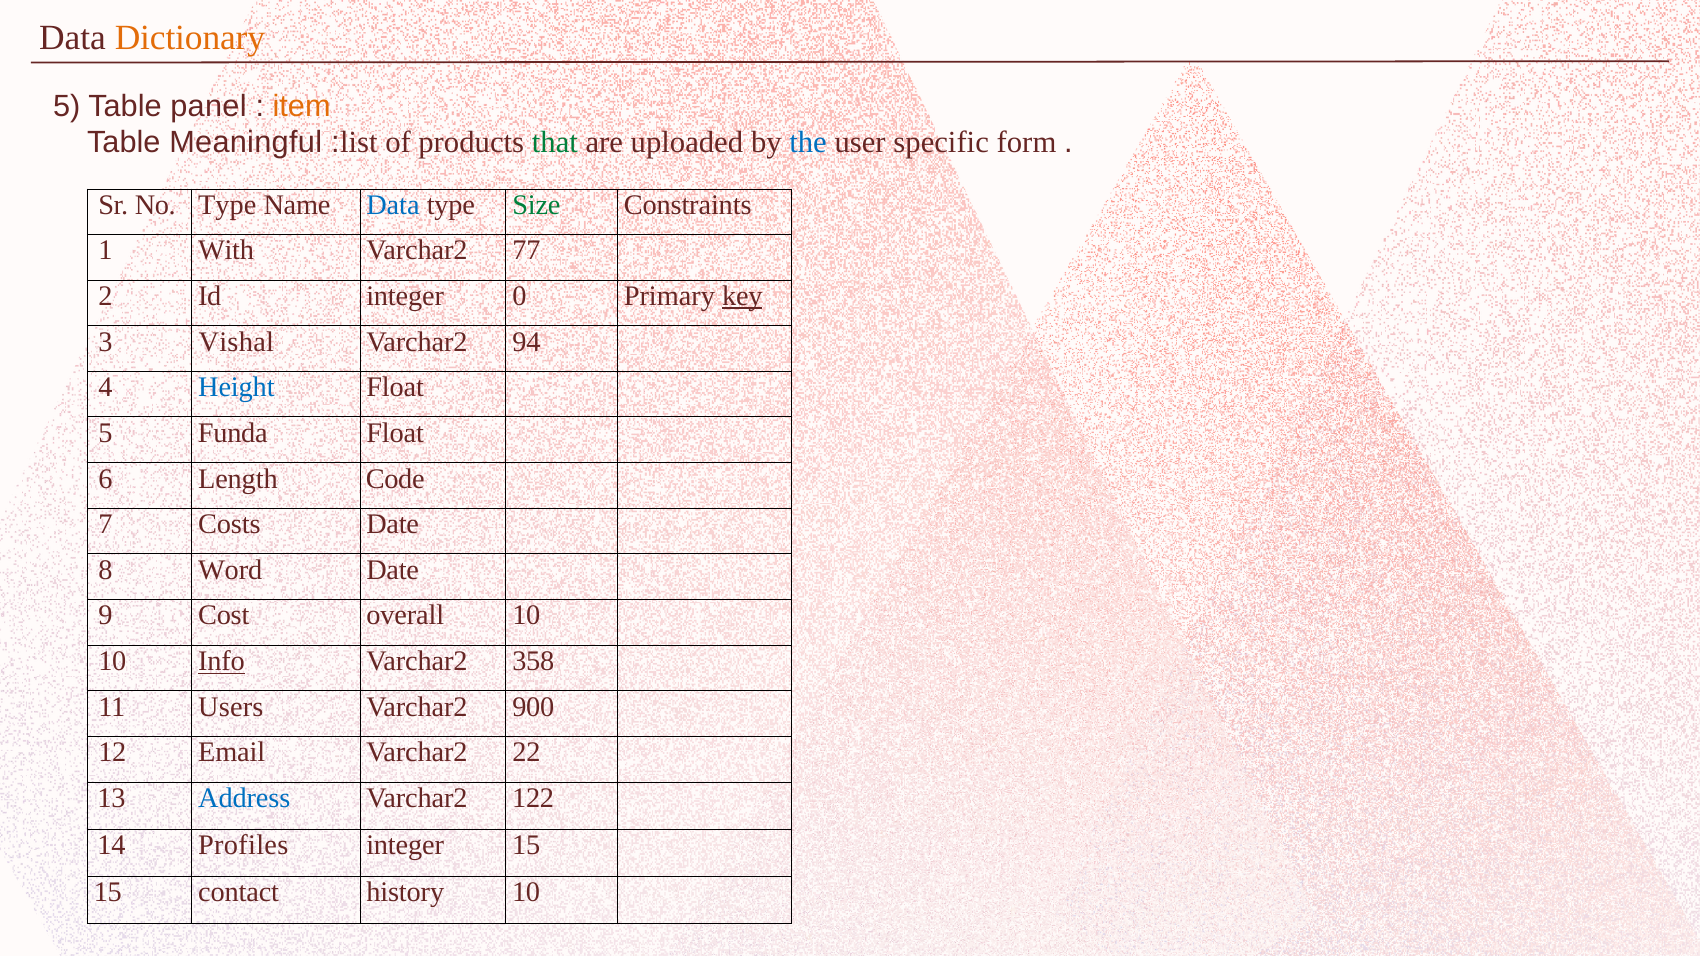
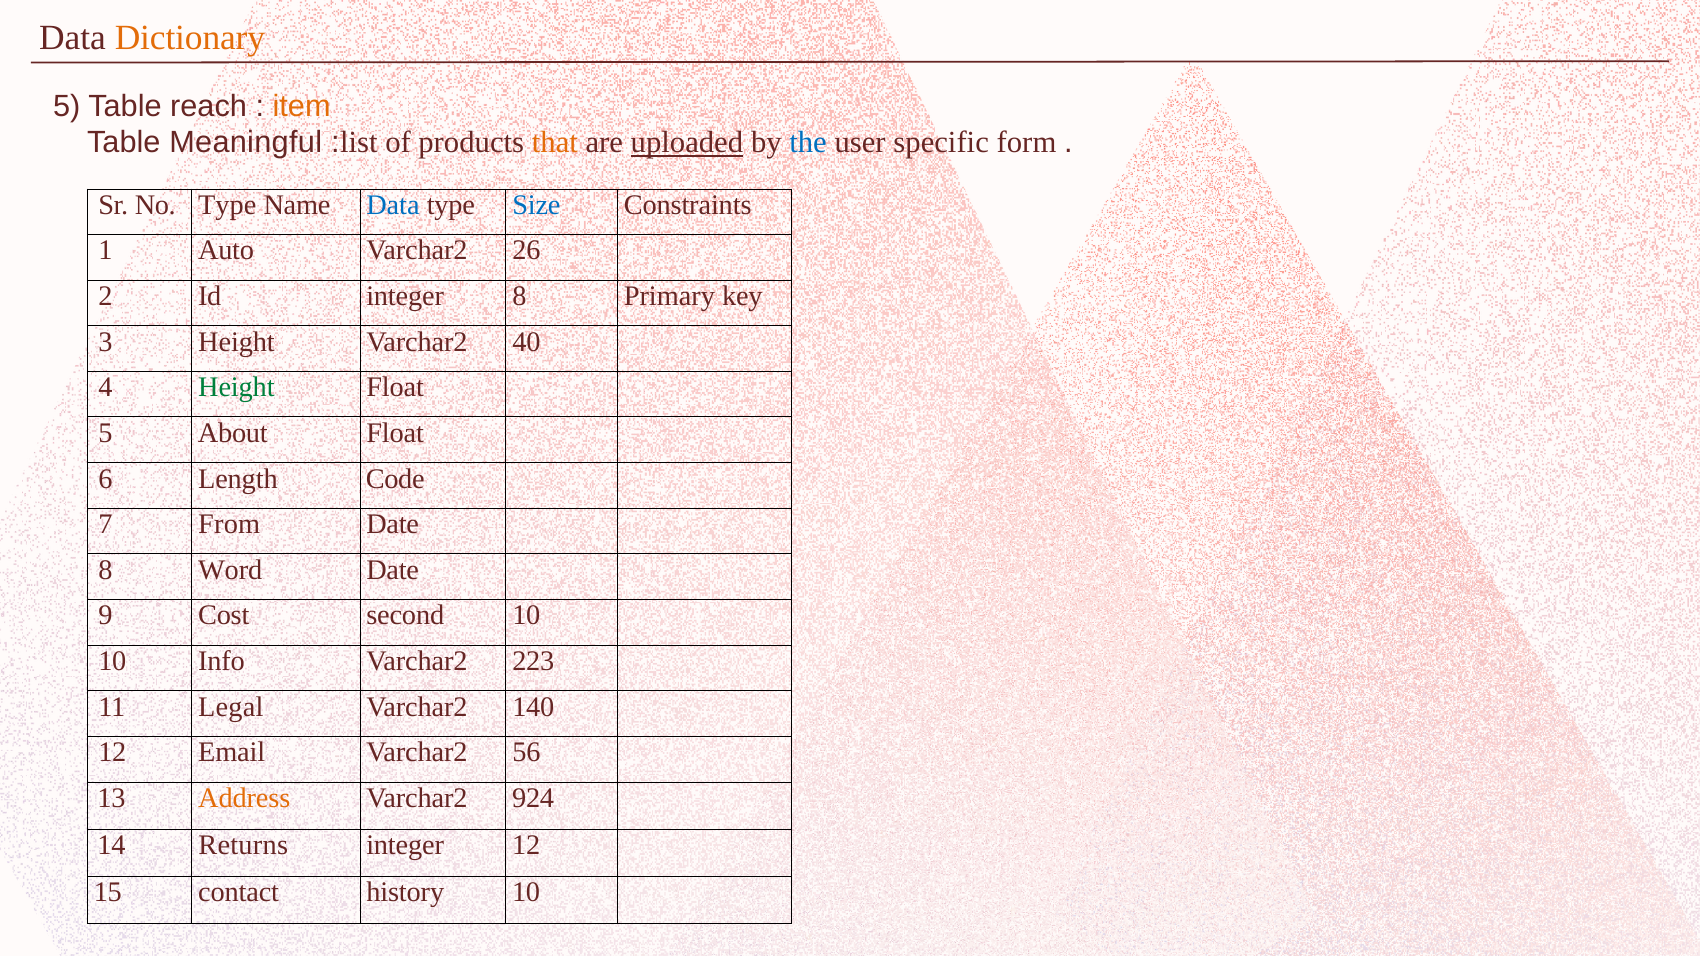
panel: panel -> reach
that colour: green -> orange
uploaded underline: none -> present
Size colour: green -> blue
With: With -> Auto
77: 77 -> 26
integer 0: 0 -> 8
key underline: present -> none
3 Vishal: Vishal -> Height
94: 94 -> 40
Height at (236, 387) colour: blue -> green
Funda: Funda -> About
Costs: Costs -> From
overall: overall -> second
Info underline: present -> none
358: 358 -> 223
Users: Users -> Legal
900: 900 -> 140
22: 22 -> 56
Address colour: blue -> orange
122: 122 -> 924
Profiles: Profiles -> Returns
integer 15: 15 -> 12
